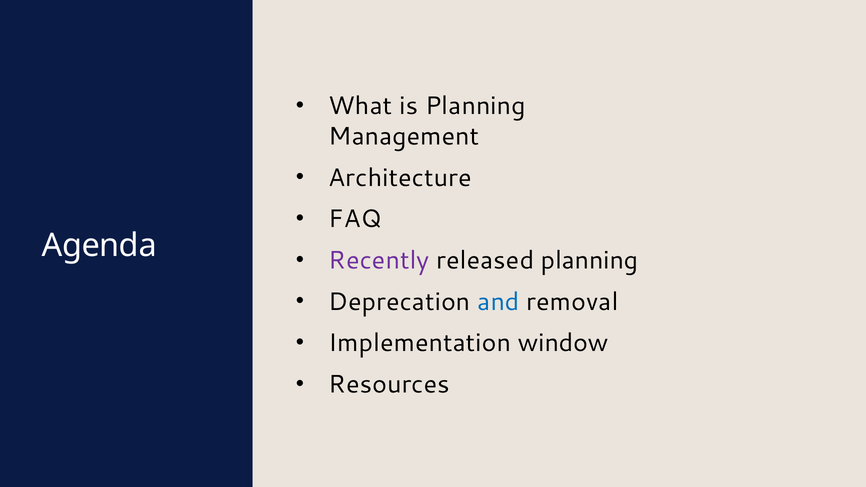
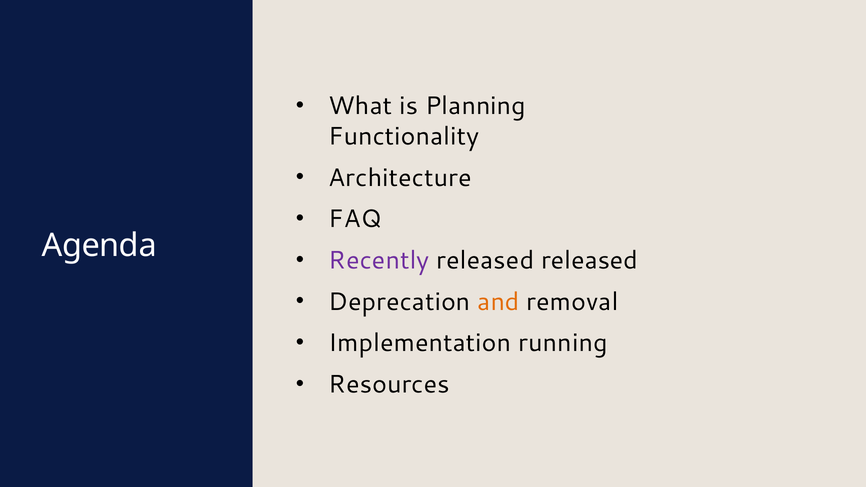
Management: Management -> Functionality
released planning: planning -> released
and colour: blue -> orange
window: window -> running
